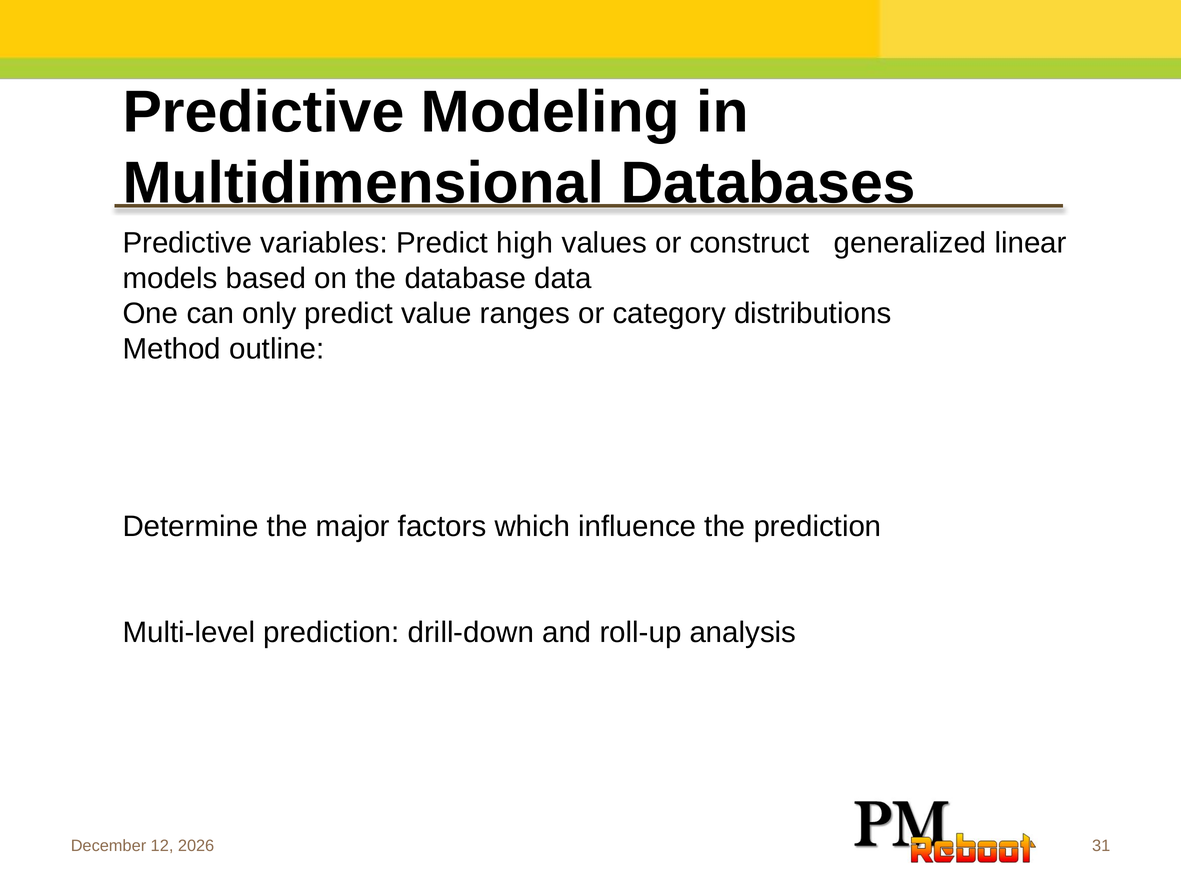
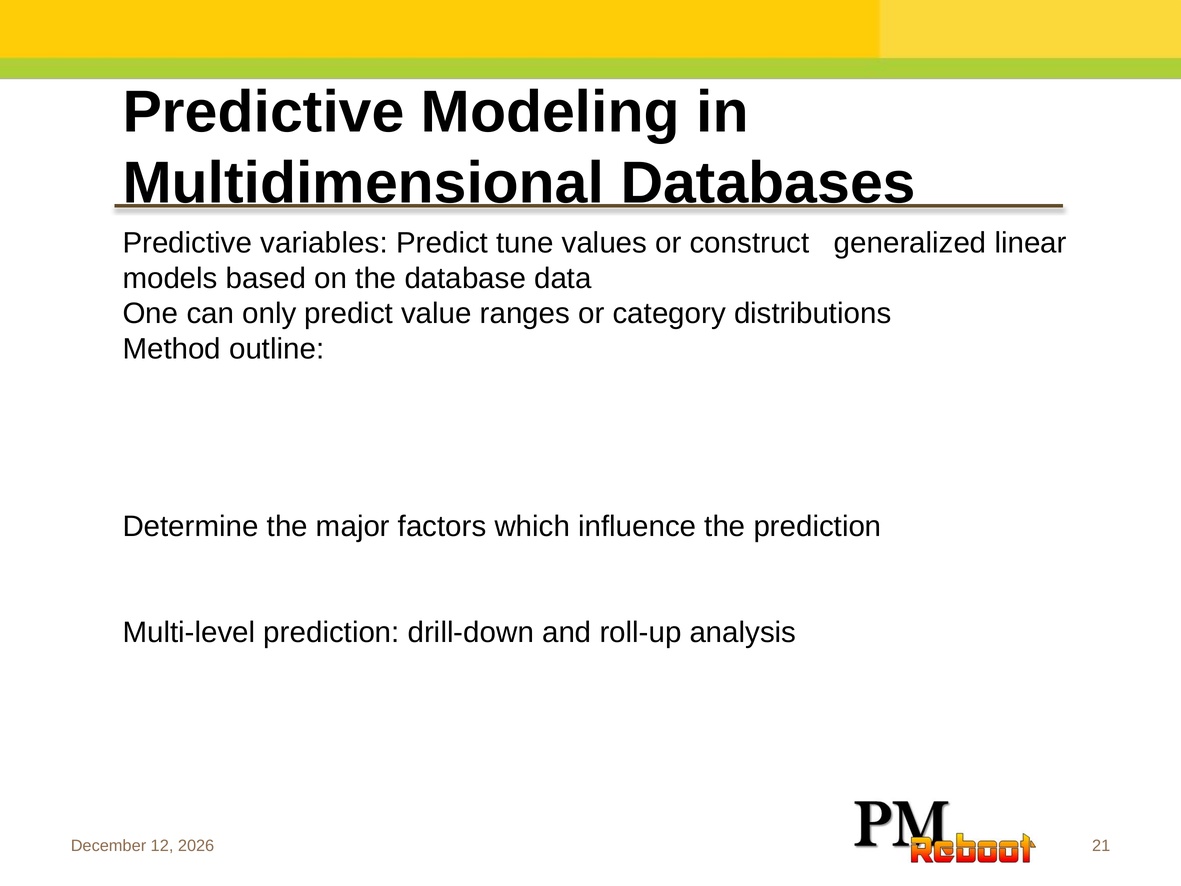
high: high -> tune
31: 31 -> 21
